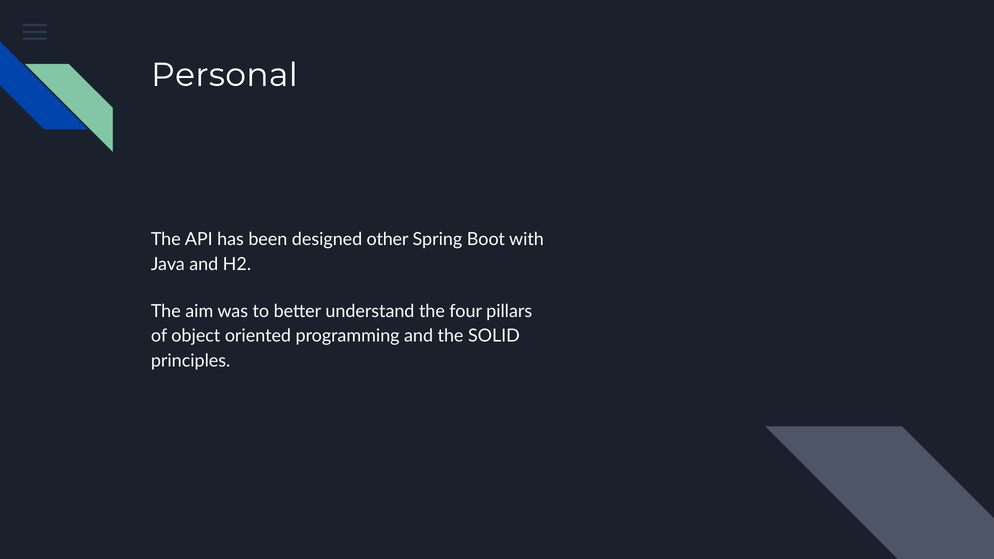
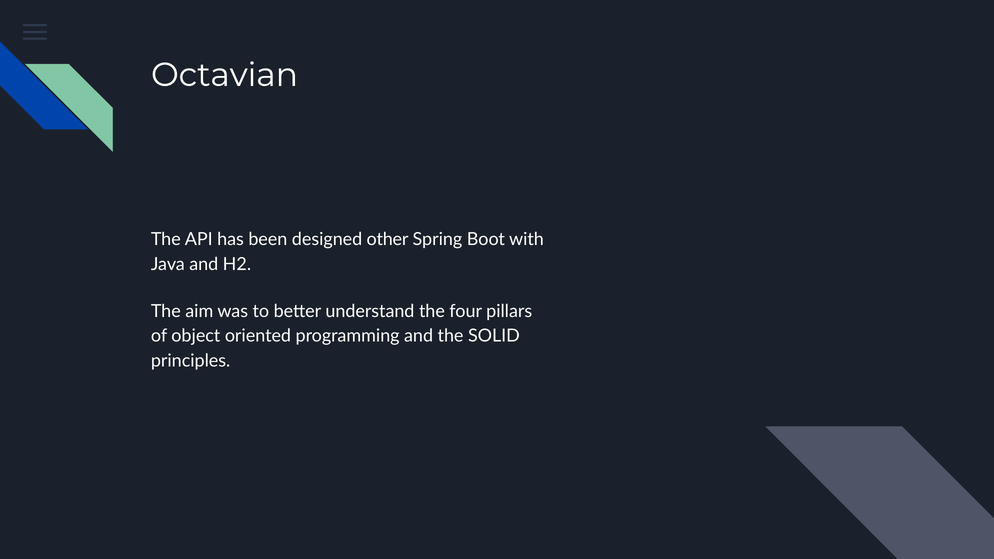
Personal: Personal -> Octavian
